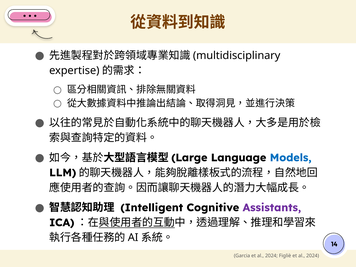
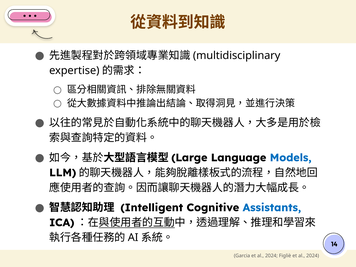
Assistants colour: purple -> blue
